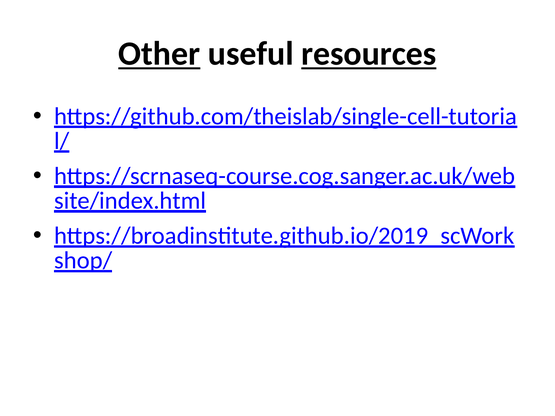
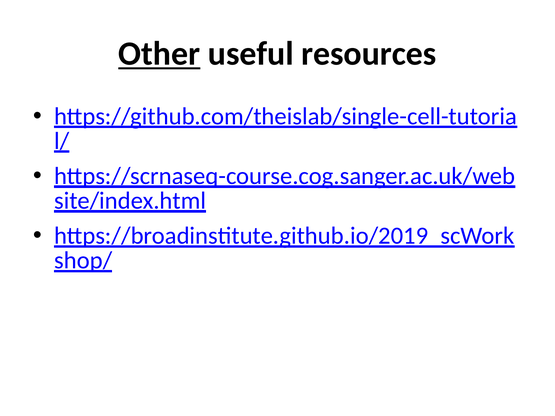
resources underline: present -> none
